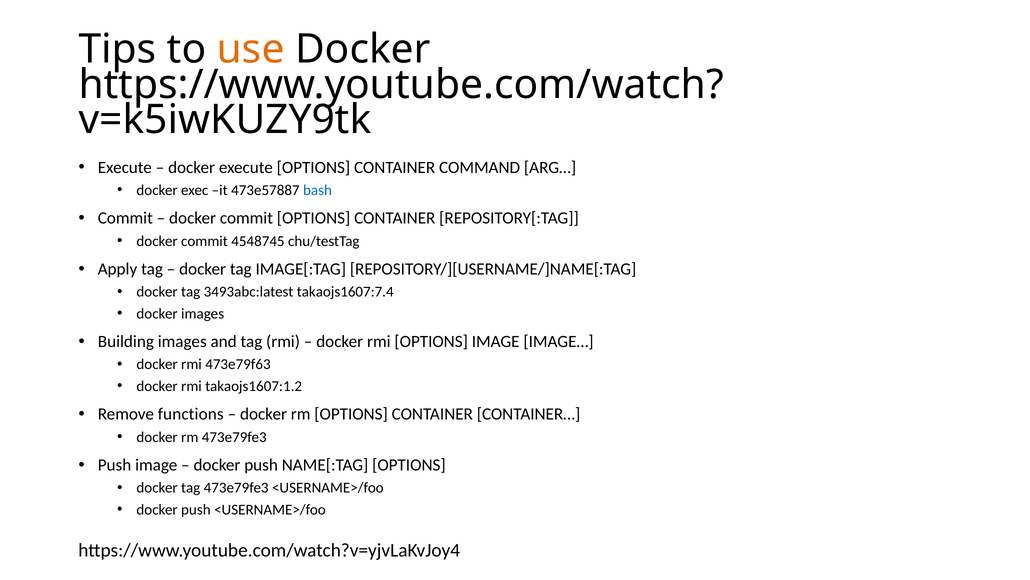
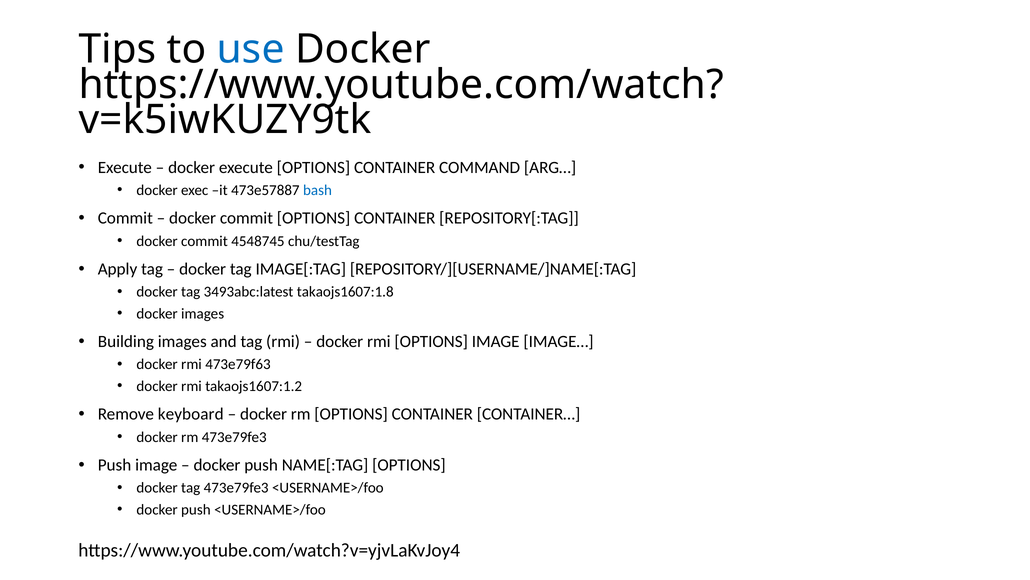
use colour: orange -> blue
takaojs1607:7.4: takaojs1607:7.4 -> takaojs1607:1.8
functions: functions -> keyboard
